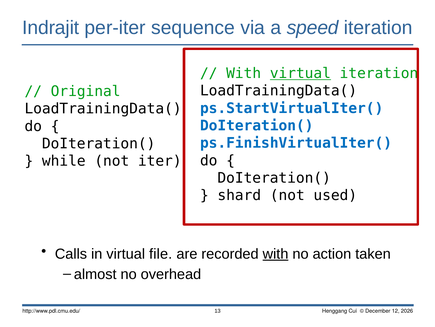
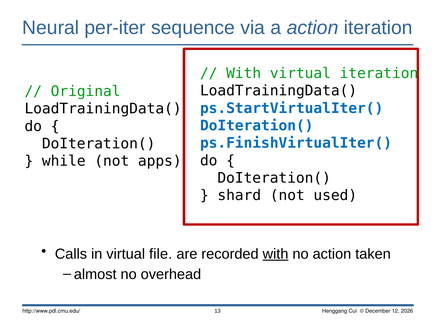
Indrajit: Indrajit -> Neural
a speed: speed -> action
virtual at (300, 73) underline: present -> none
iter: iter -> apps
